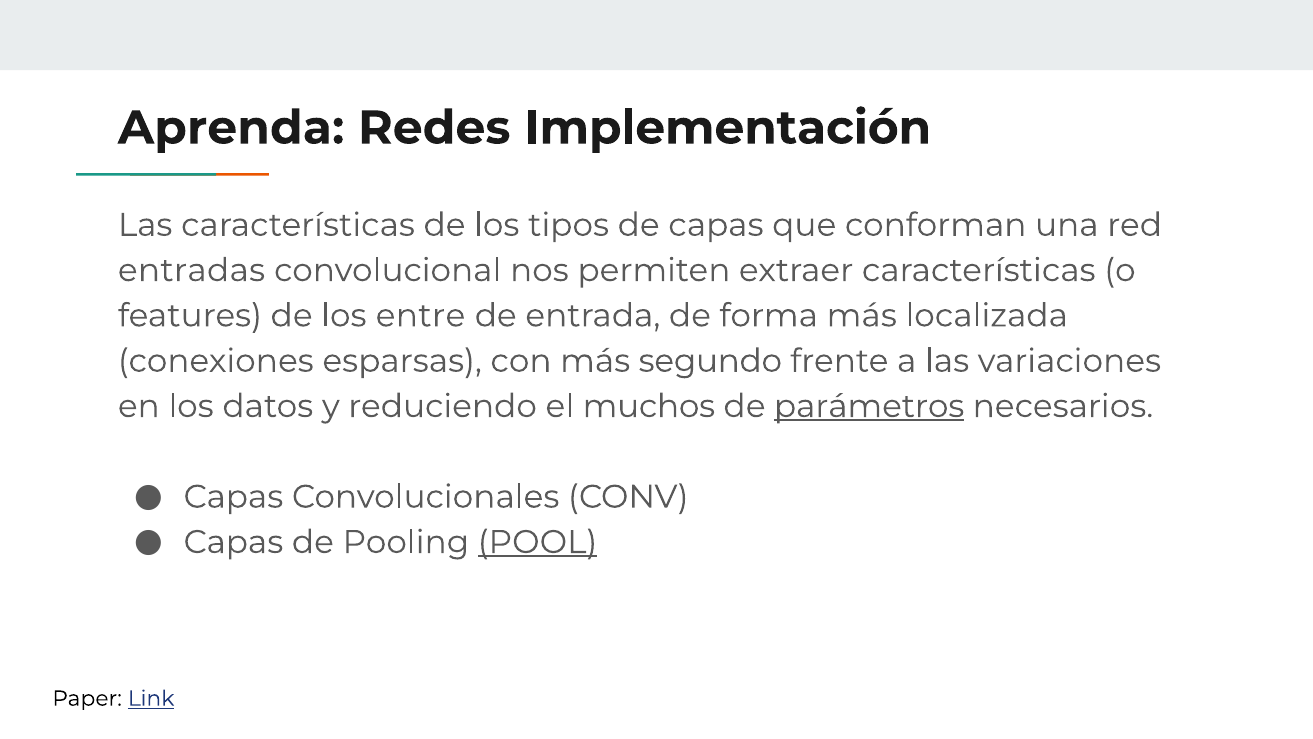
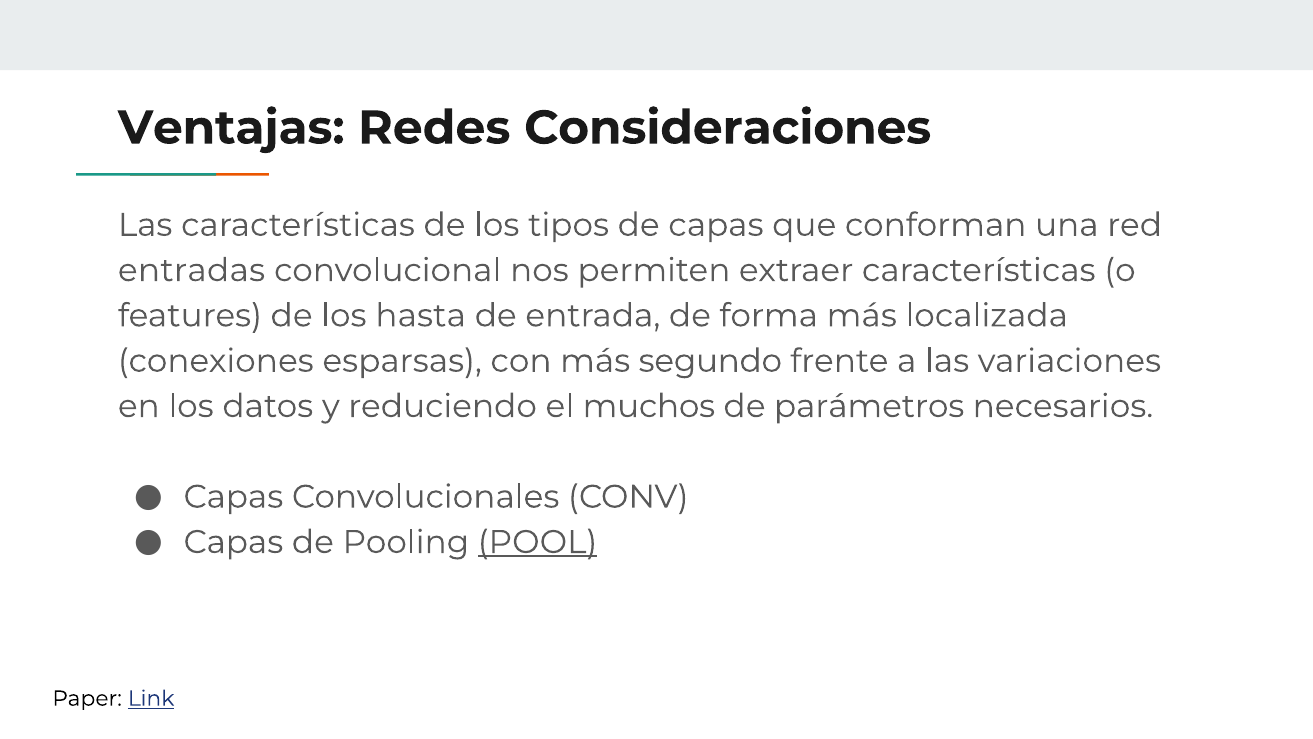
Aprenda: Aprenda -> Ventajas
Implementación: Implementación -> Consideraciones
entre: entre -> hasta
parámetros underline: present -> none
